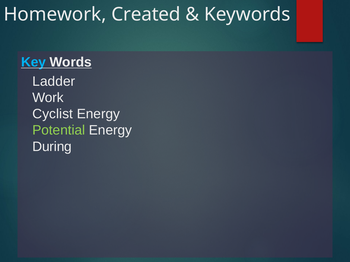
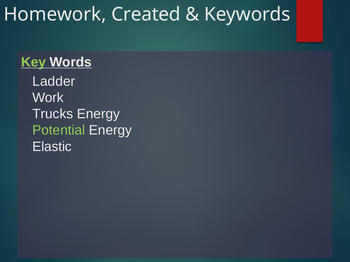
Key colour: light blue -> light green
Cyclist: Cyclist -> Trucks
During: During -> Elastic
